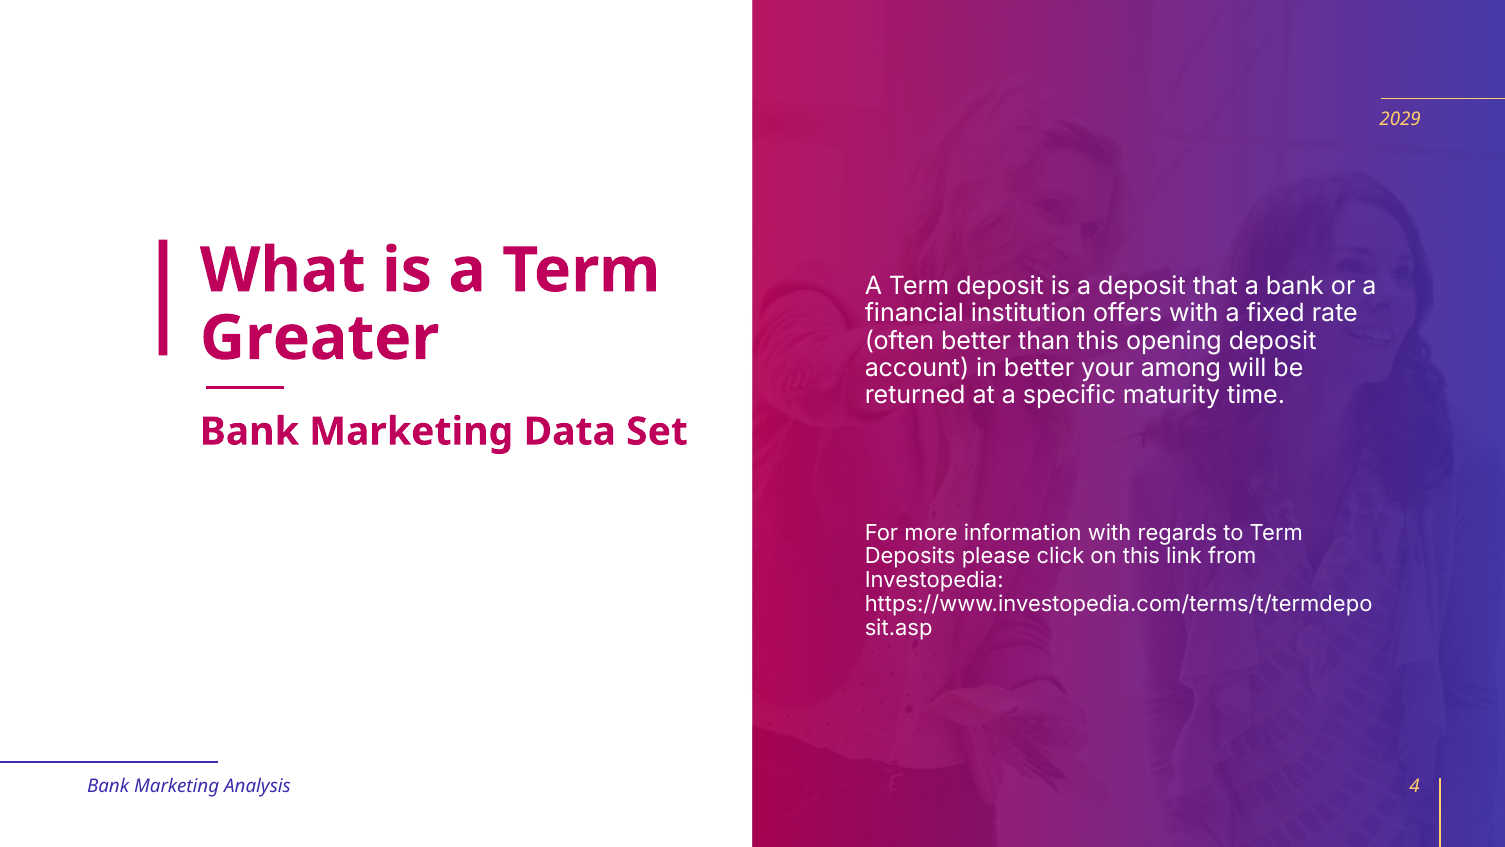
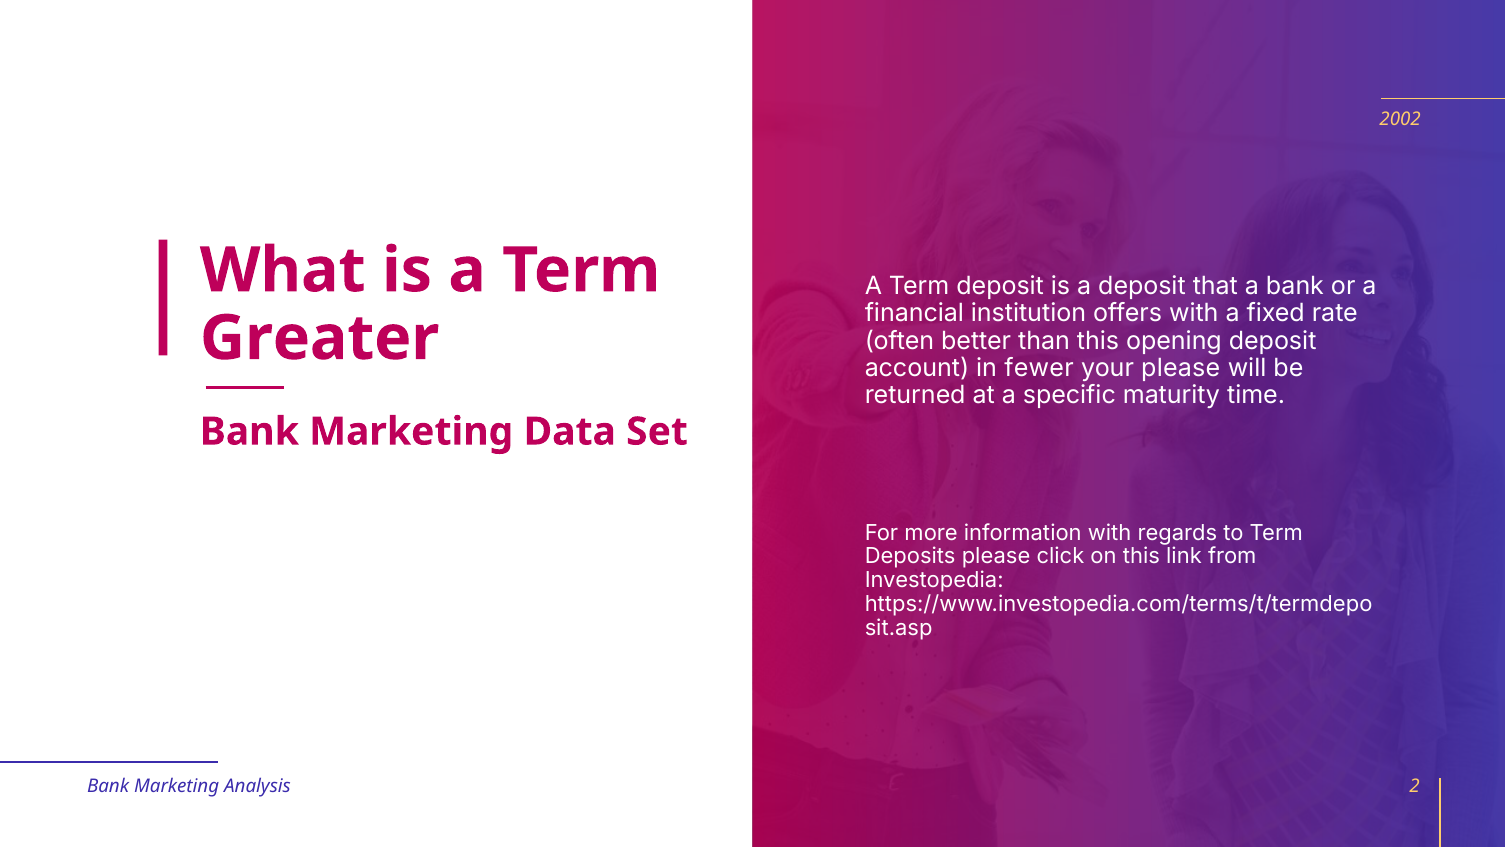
2029: 2029 -> 2002
in better: better -> fewer
your among: among -> please
4: 4 -> 2
